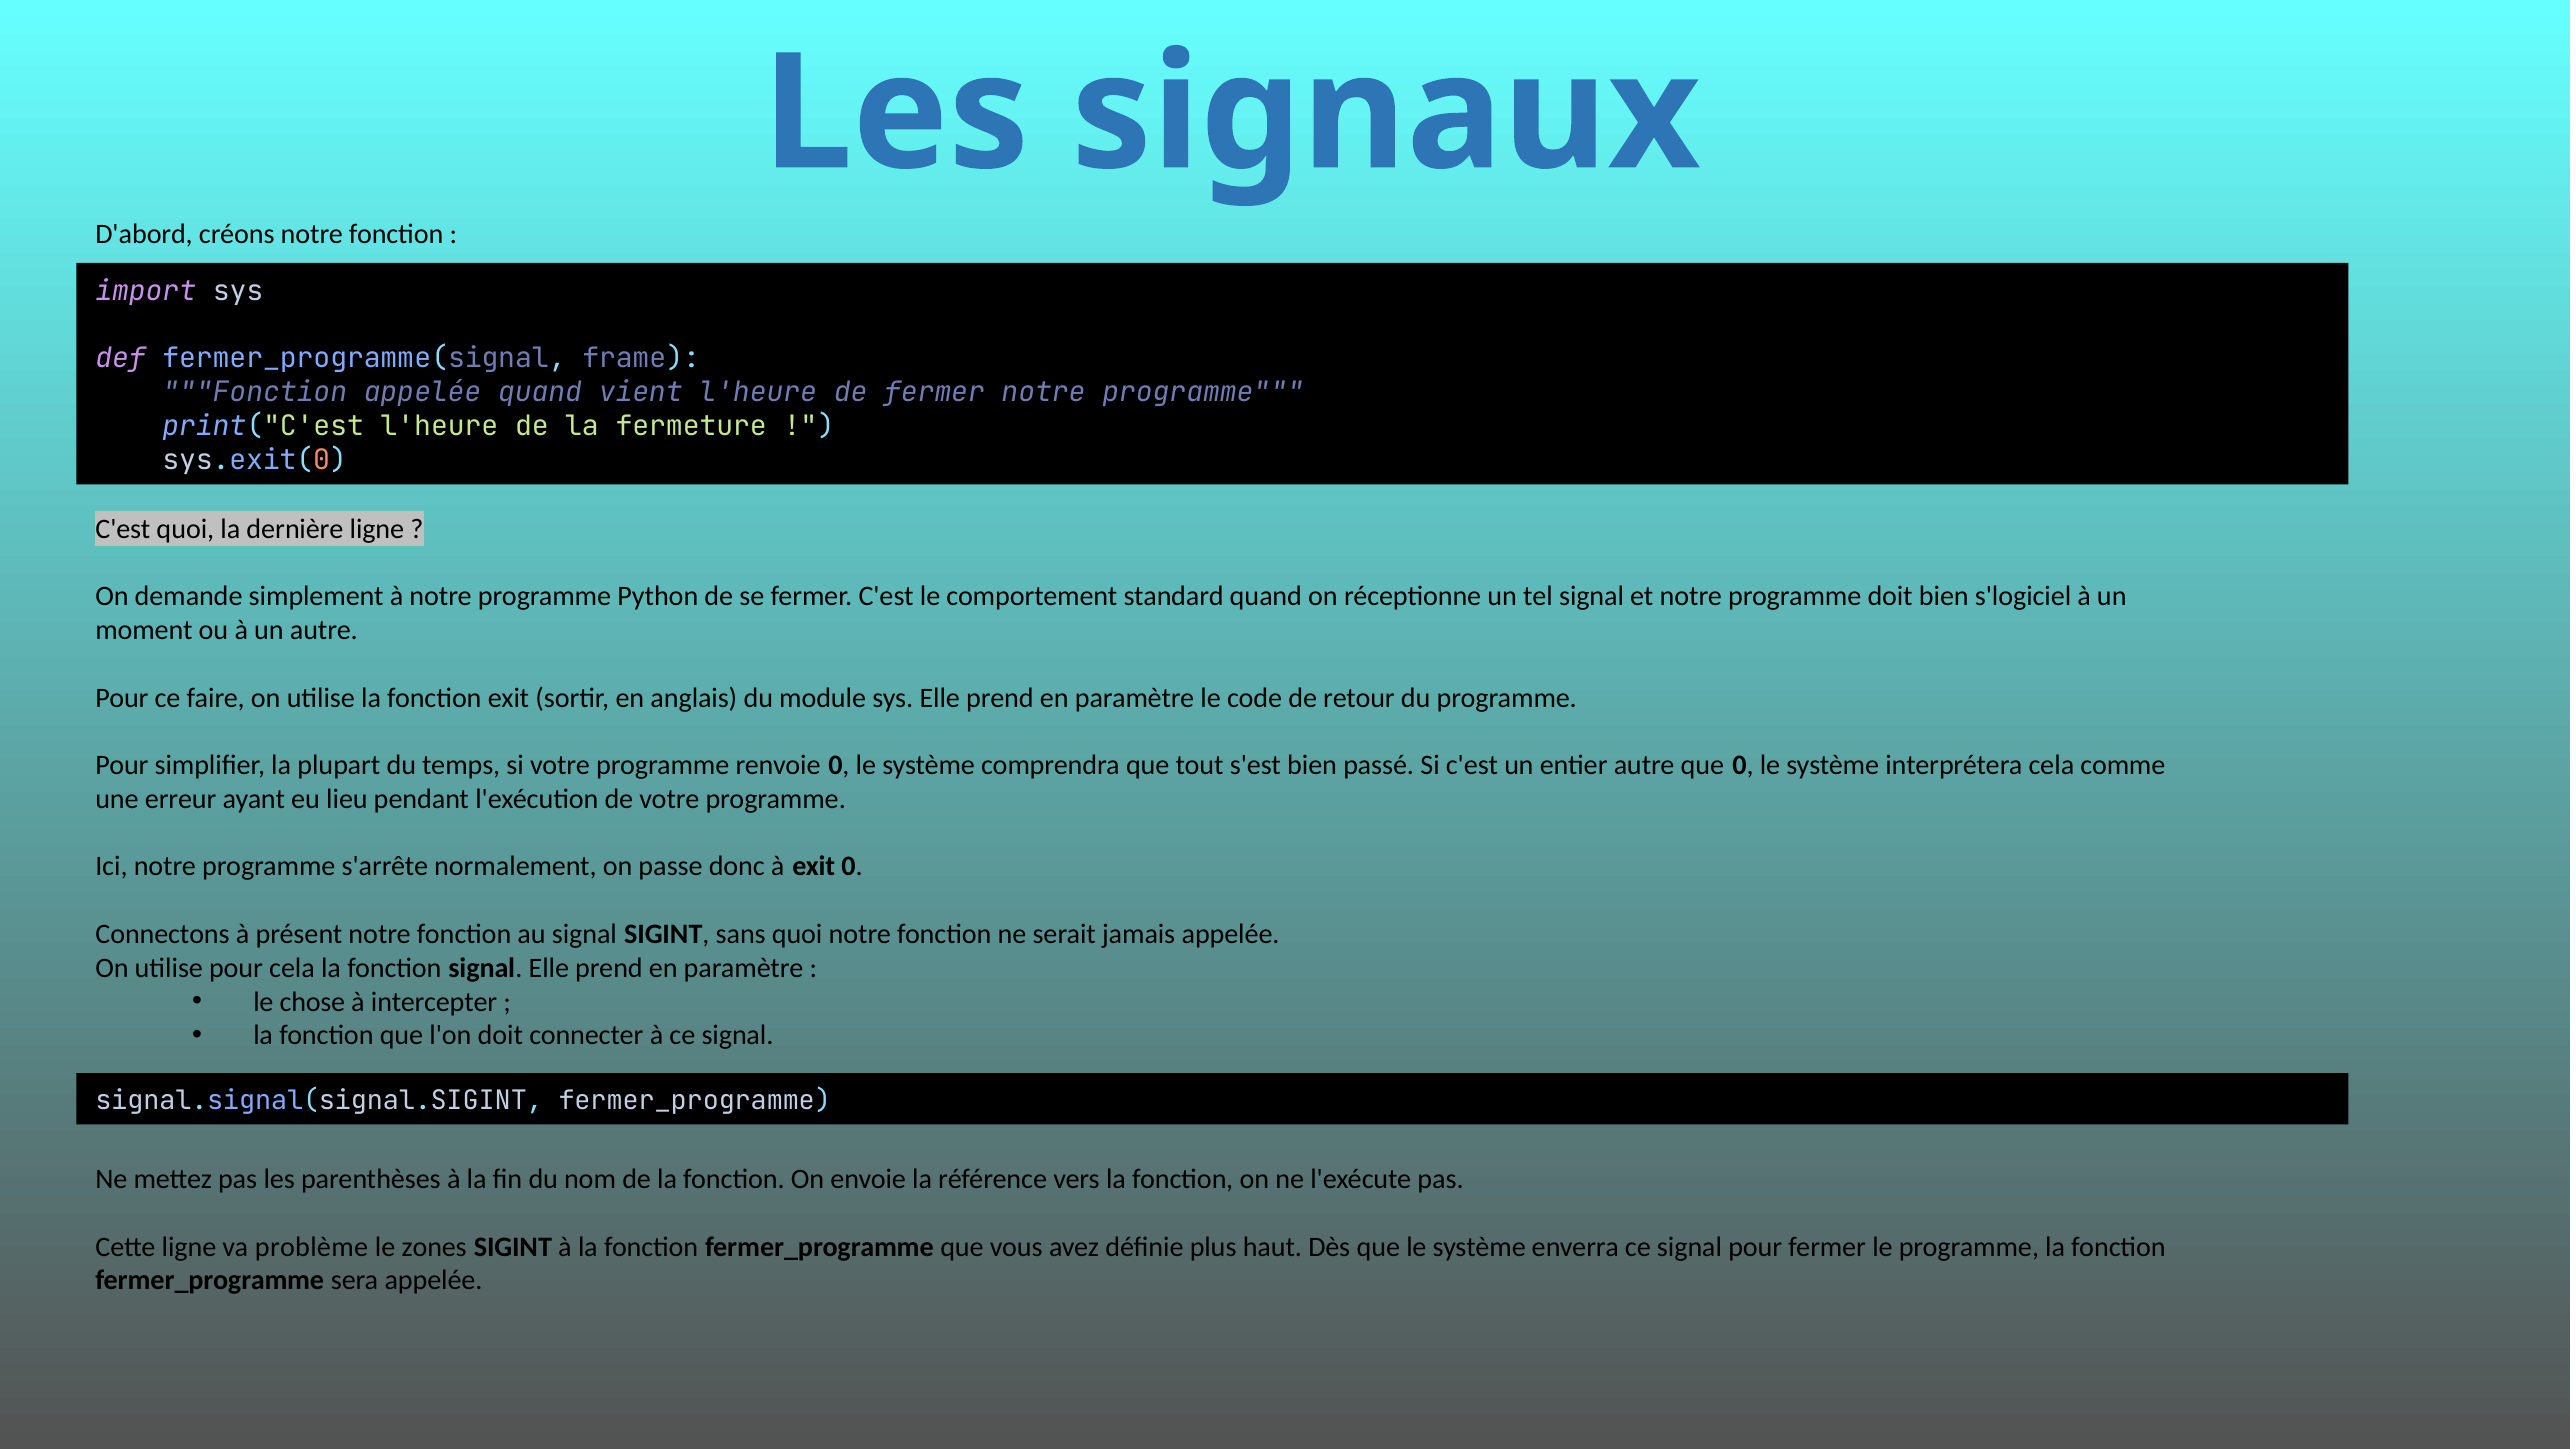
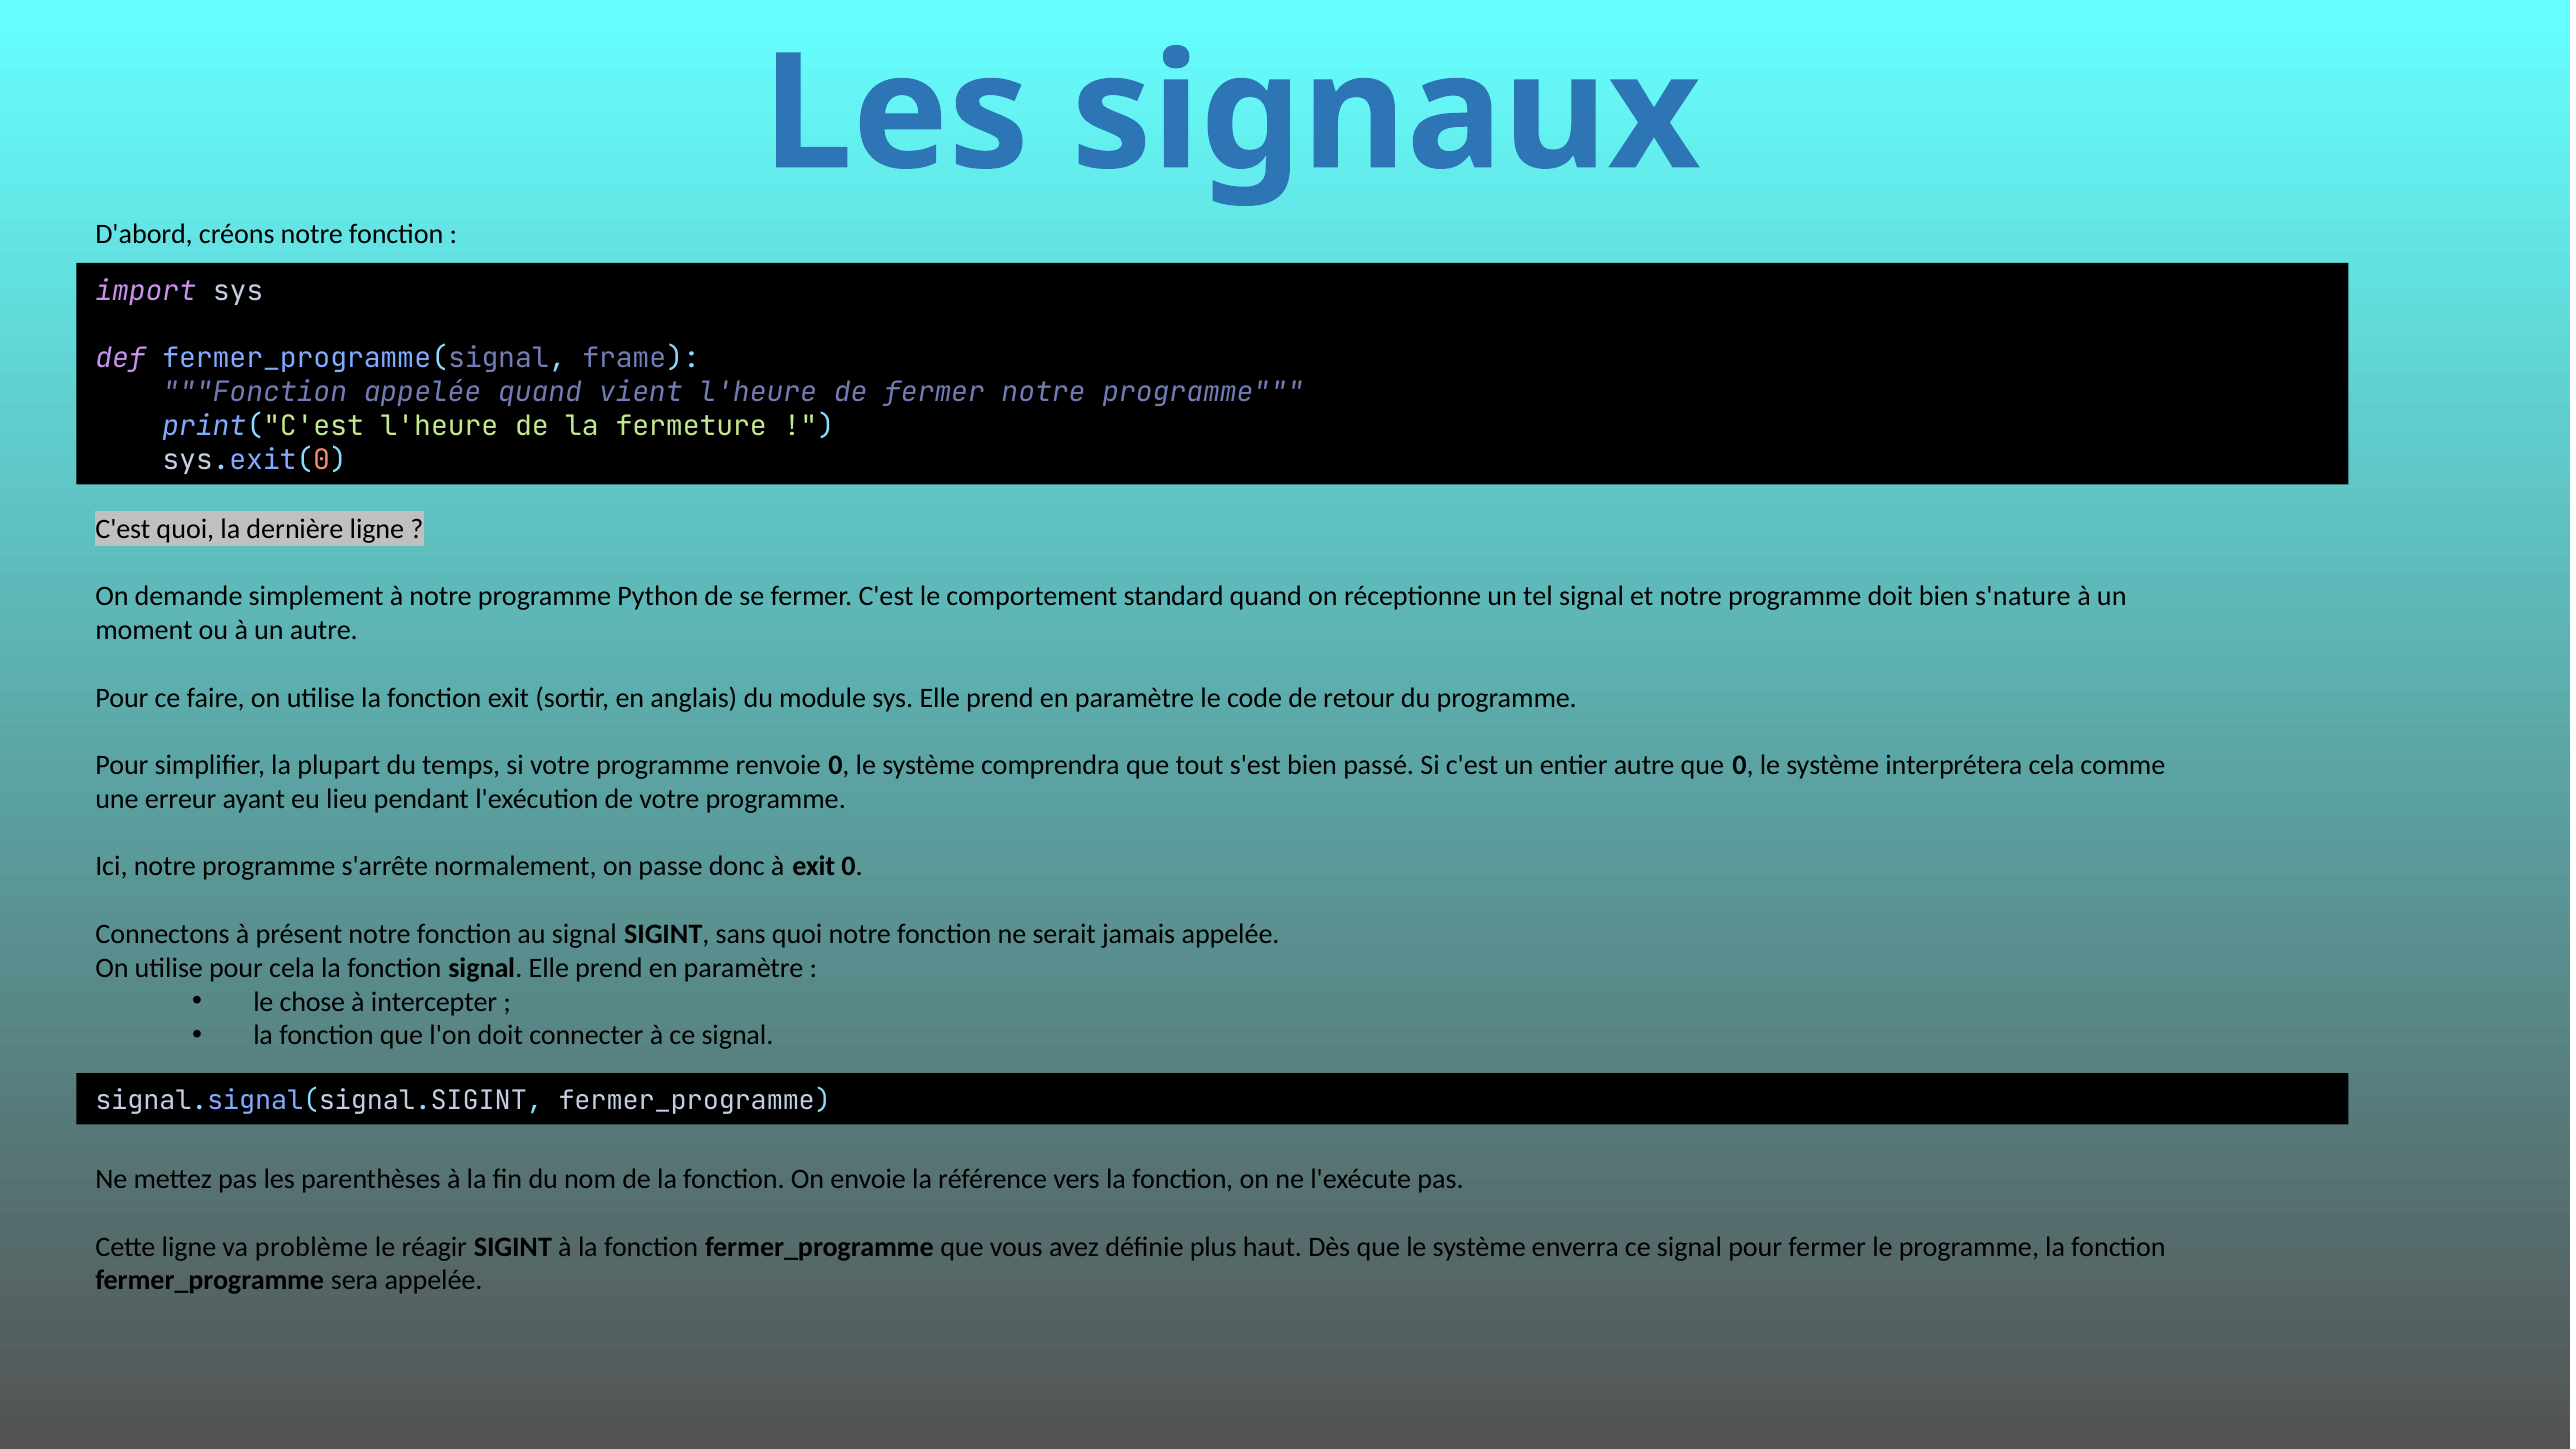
s'logiciel: s'logiciel -> s'nature
zones: zones -> réagir
